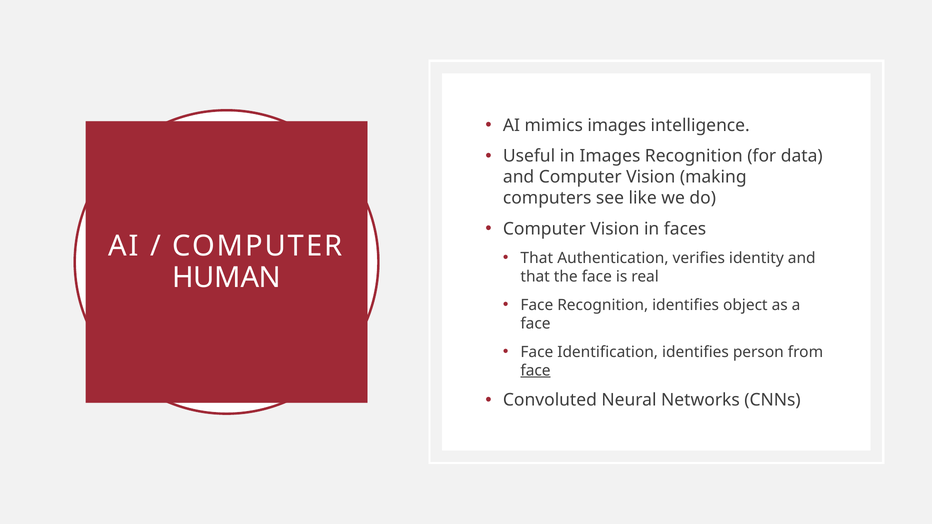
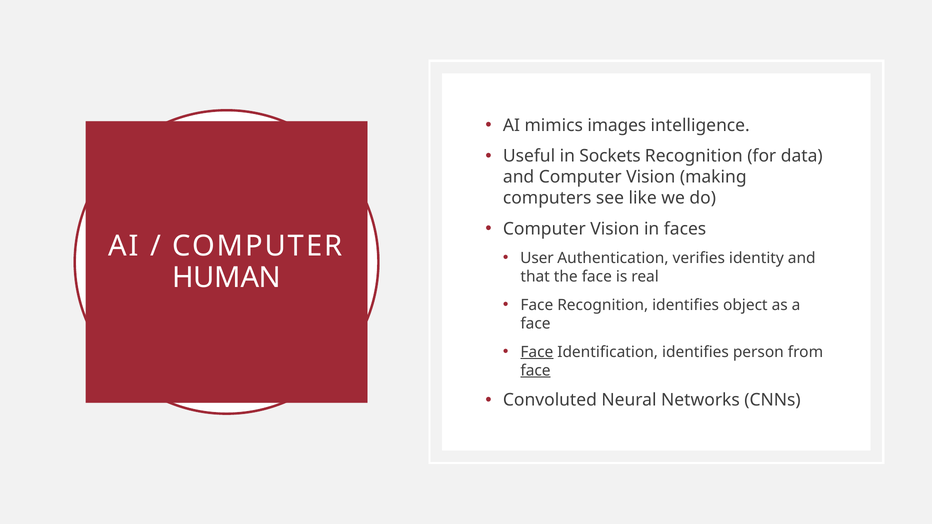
in Images: Images -> Sockets
That at (537, 258): That -> User
Face at (537, 352) underline: none -> present
